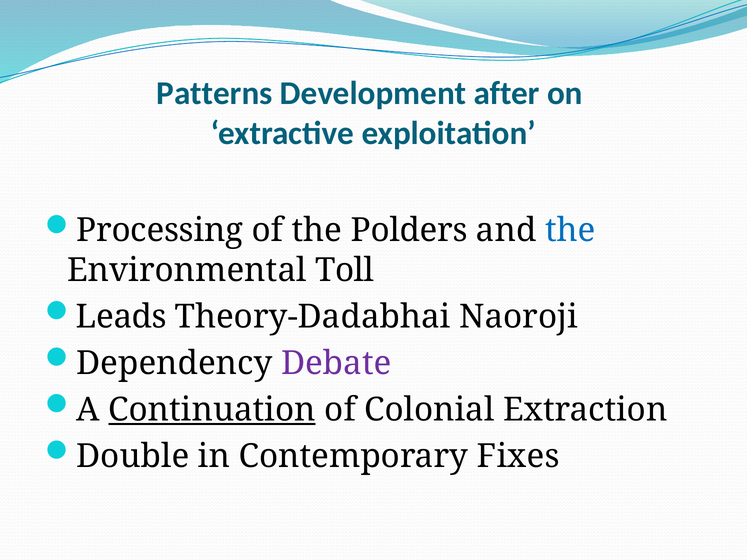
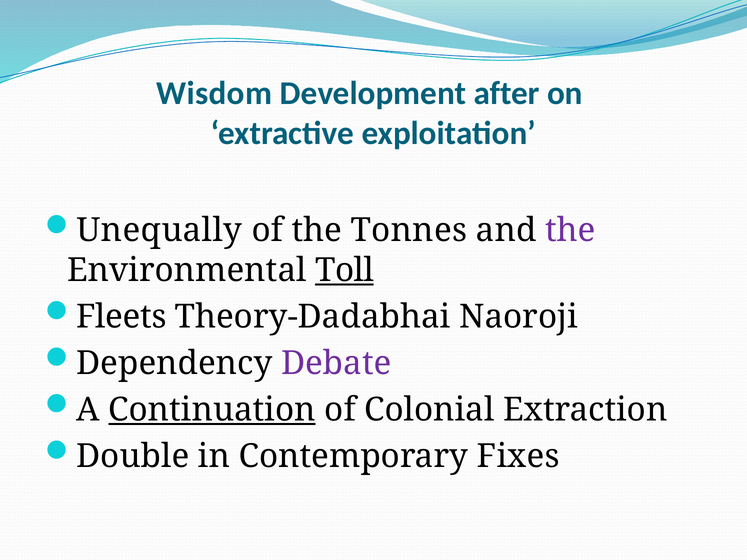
Patterns: Patterns -> Wisdom
Processing: Processing -> Unequally
Polders: Polders -> Tonnes
the at (570, 231) colour: blue -> purple
Toll underline: none -> present
Leads: Leads -> Fleets
